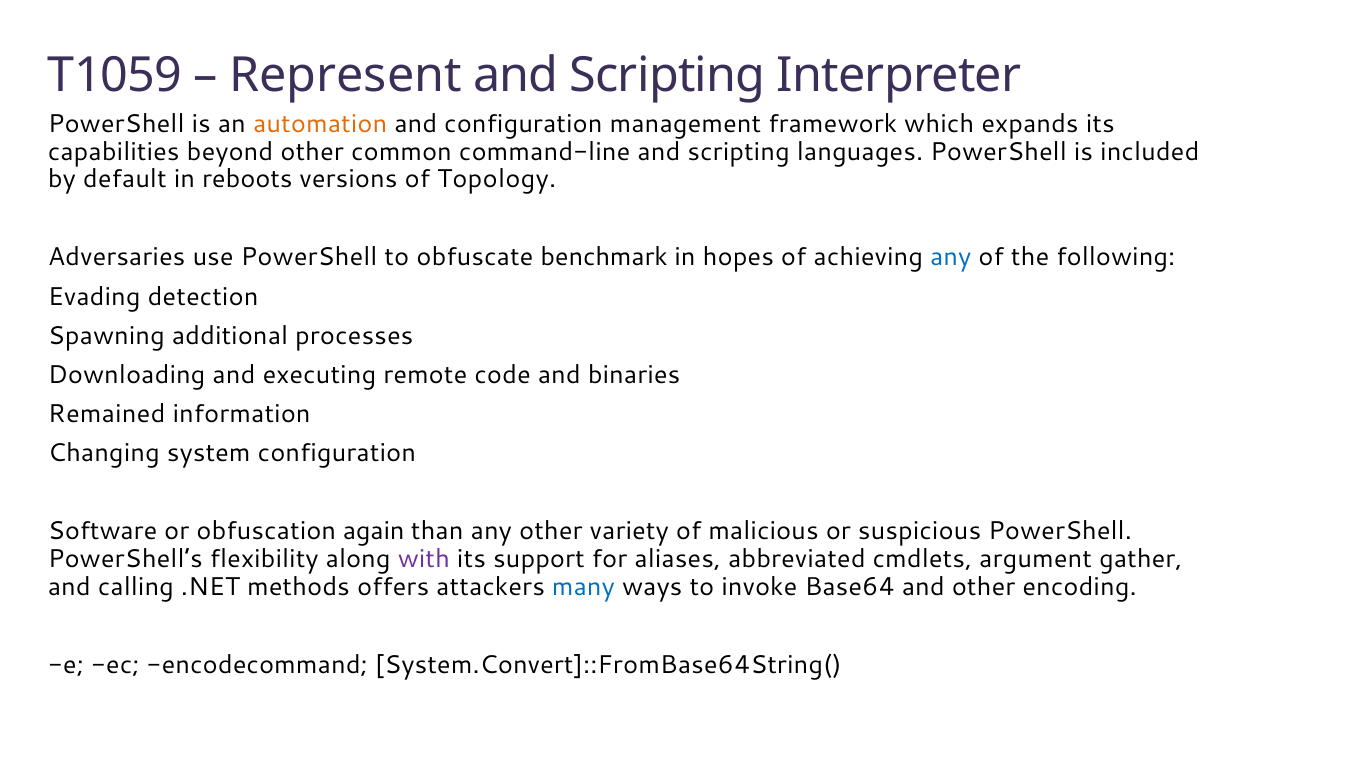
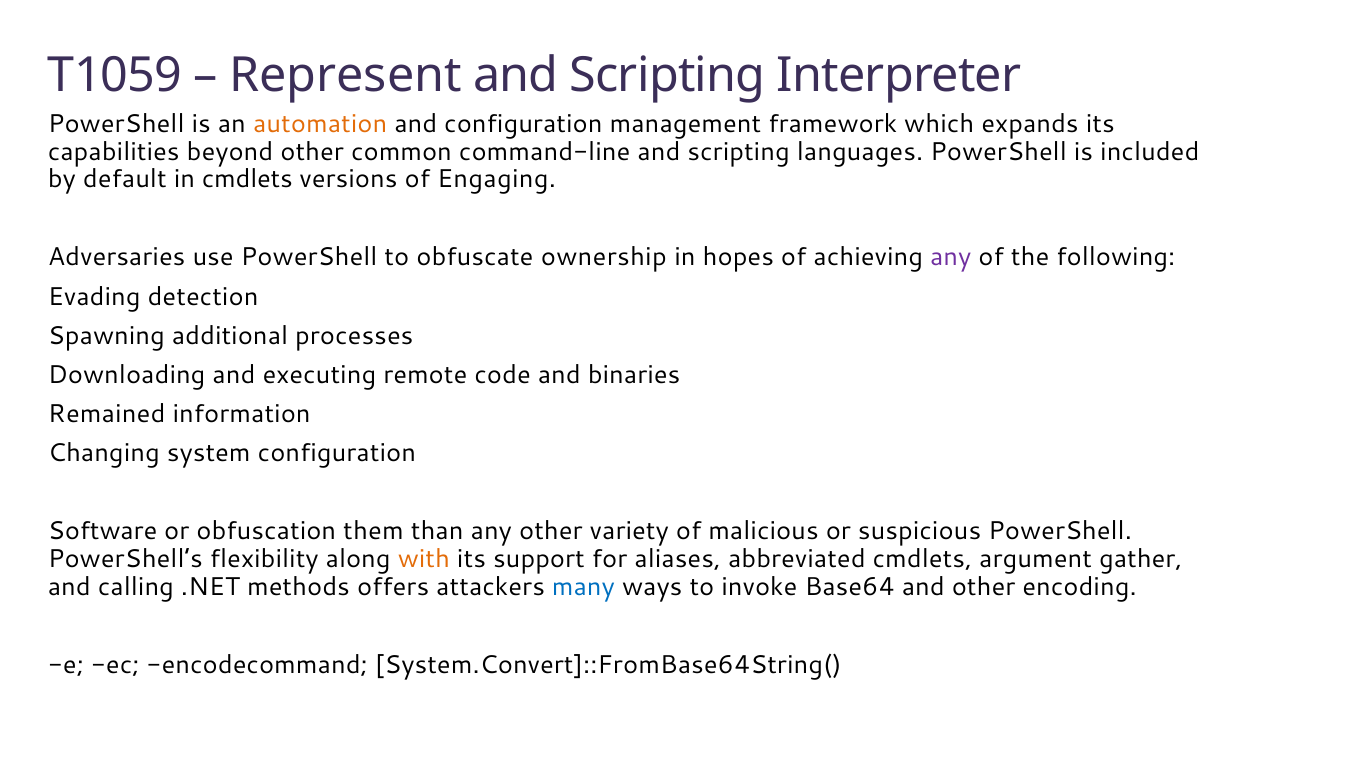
in reboots: reboots -> cmdlets
Topology: Topology -> Engaging
benchmark: benchmark -> ownership
any at (951, 258) colour: blue -> purple
again: again -> them
with colour: purple -> orange
